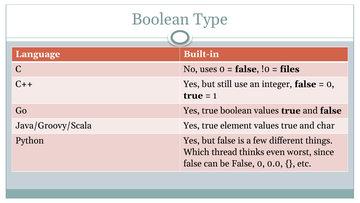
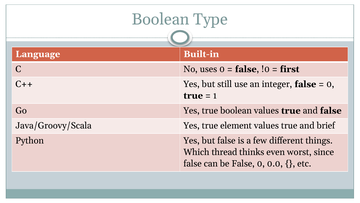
files: files -> first
char: char -> brief
